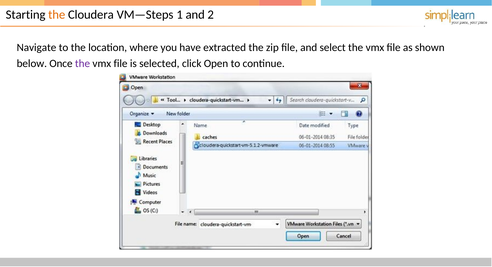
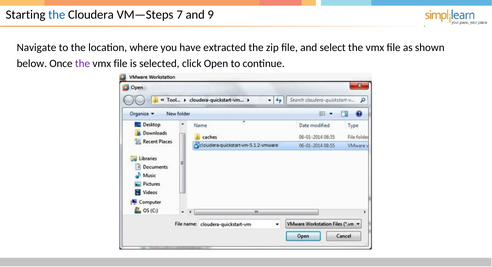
the at (57, 15) colour: orange -> blue
1: 1 -> 7
2: 2 -> 9
